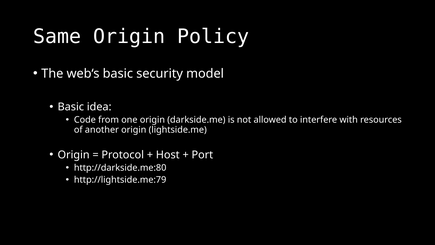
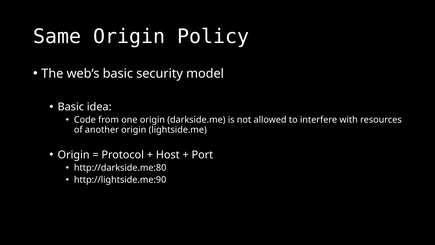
http://lightside.me:79: http://lightside.me:79 -> http://lightside.me:90
